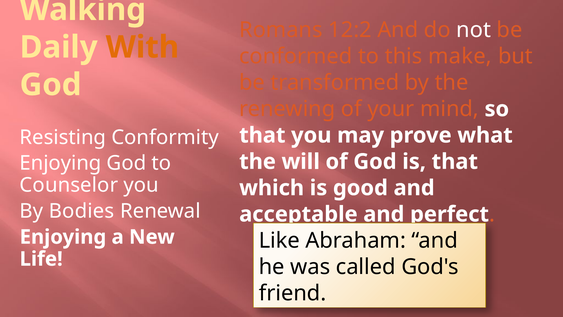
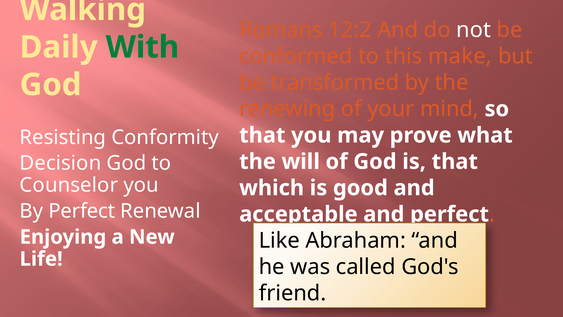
With colour: orange -> green
Enjoying at (60, 163): Enjoying -> Decision
By Bodies: Bodies -> Perfect
